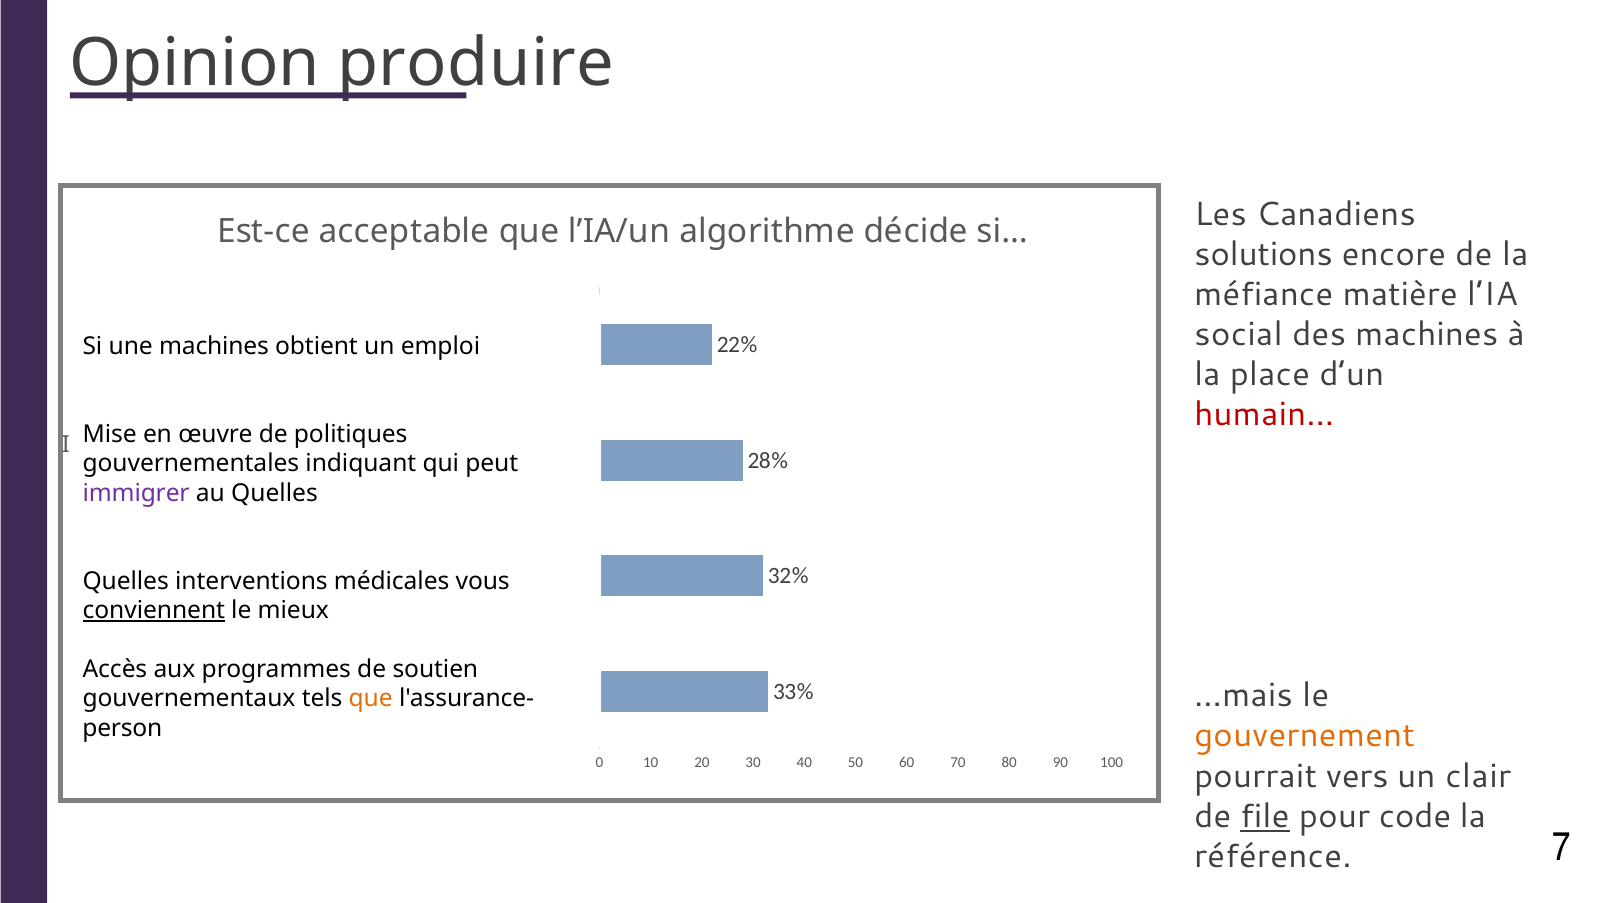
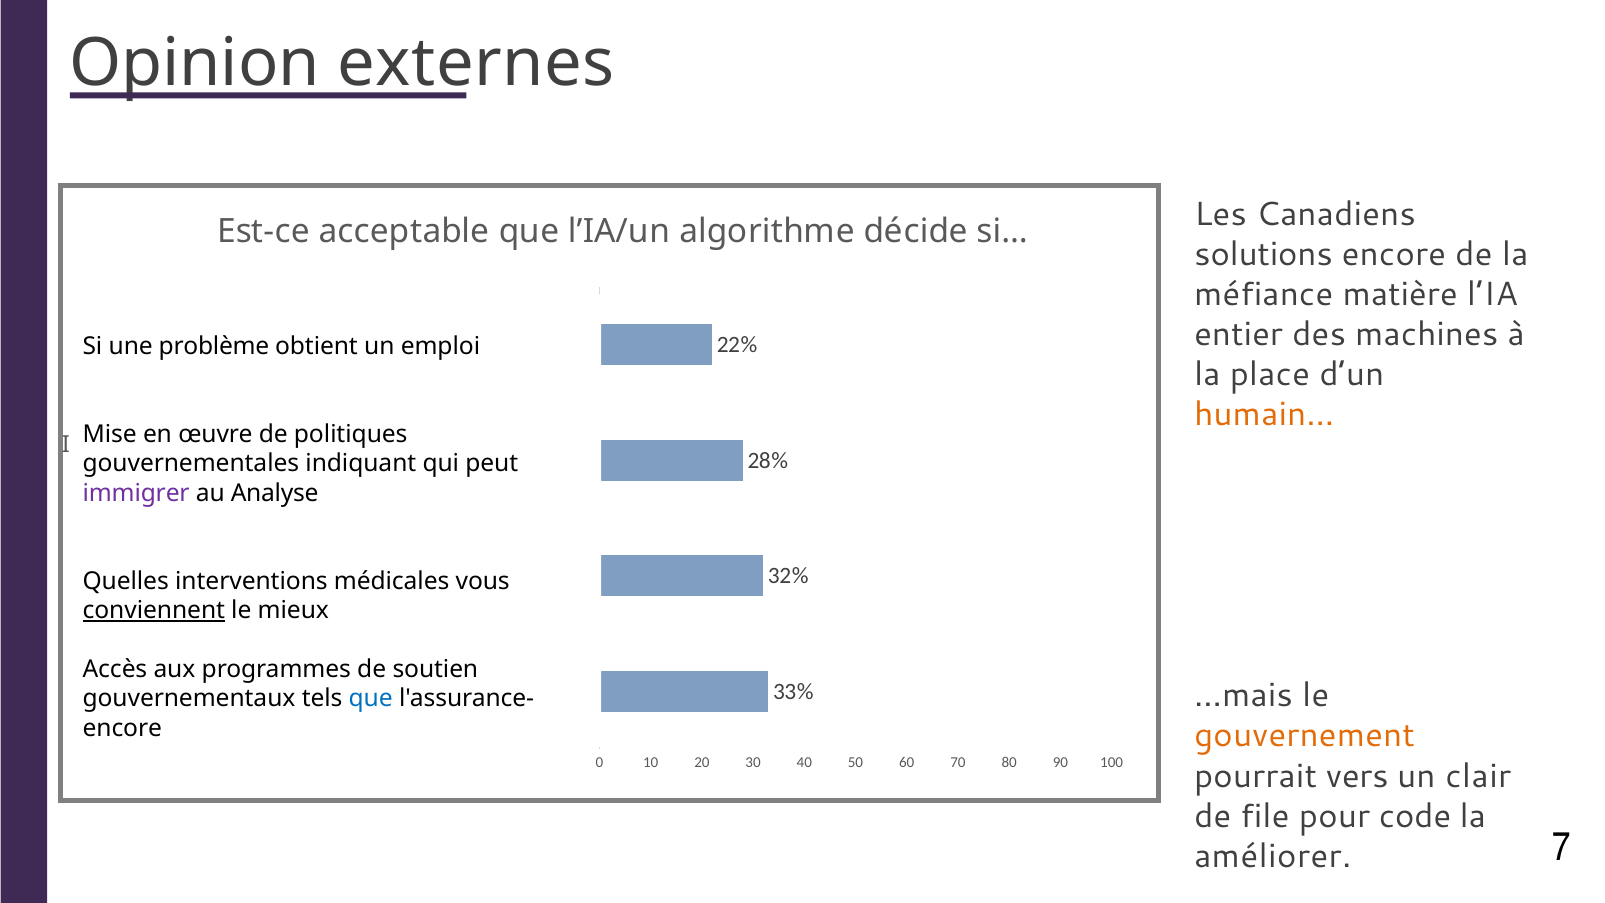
produire: produire -> externes
social: social -> entier
une machines: machines -> problème
humain… colour: red -> orange
au Quelles: Quelles -> Analyse
que at (371, 698) colour: orange -> blue
person at (122, 728): person -> encore
file underline: present -> none
référence: référence -> améliorer
